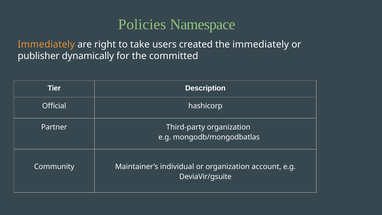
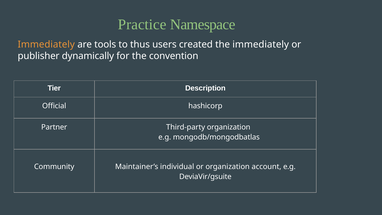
Policies: Policies -> Practice
right: right -> tools
take: take -> thus
committed: committed -> convention
